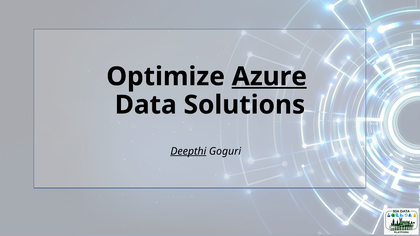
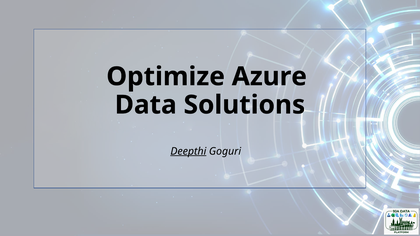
Azure underline: present -> none
